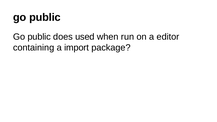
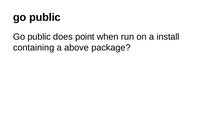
used: used -> point
editor: editor -> install
import: import -> above
